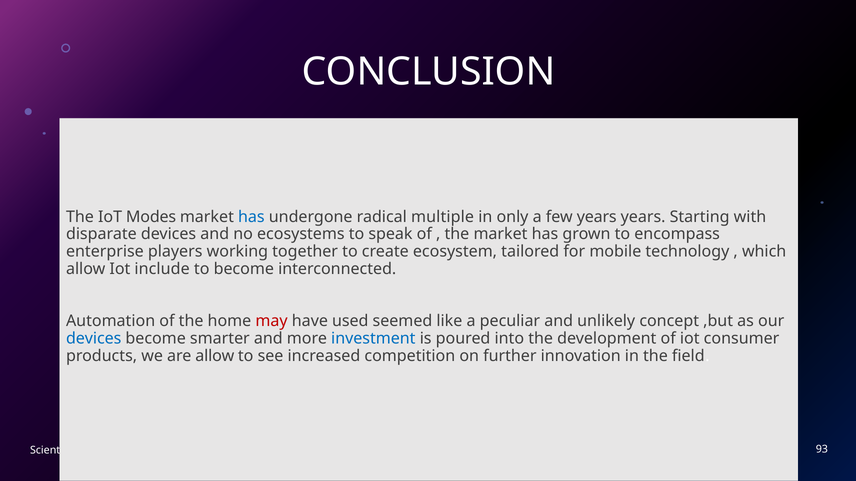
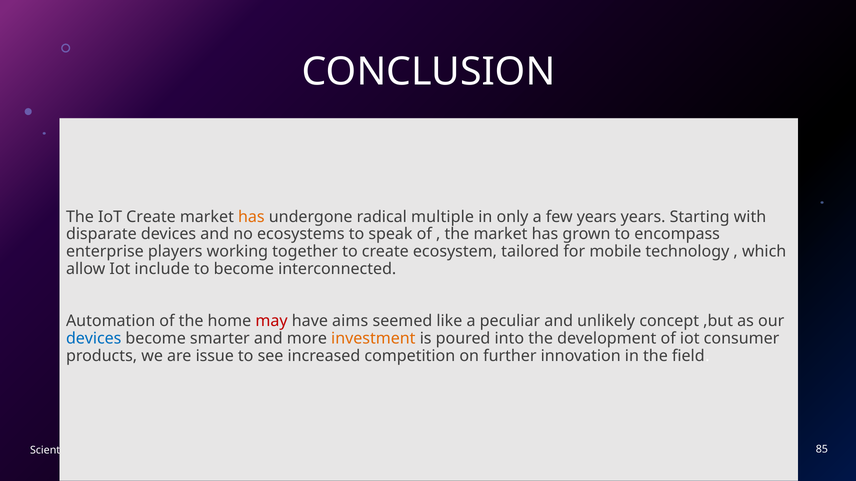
IoT Modes: Modes -> Create
has at (251, 217) colour: blue -> orange
used: used -> aims
investment colour: blue -> orange
are allow: allow -> issue
93: 93 -> 85
